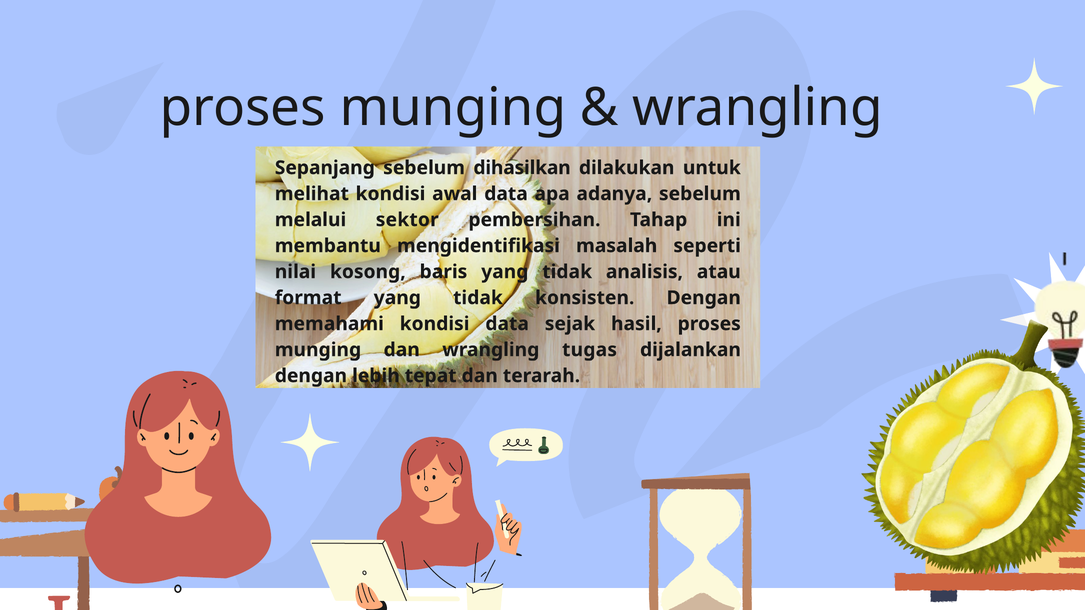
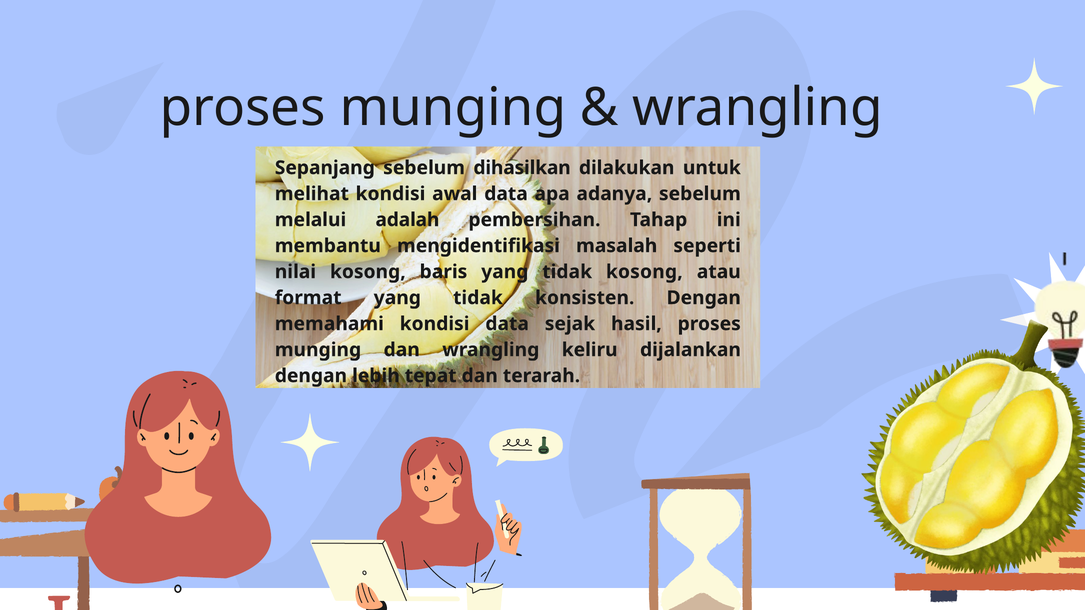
sektor: sektor -> adalah
tidak analisis: analisis -> kosong
tugas: tugas -> keliru
